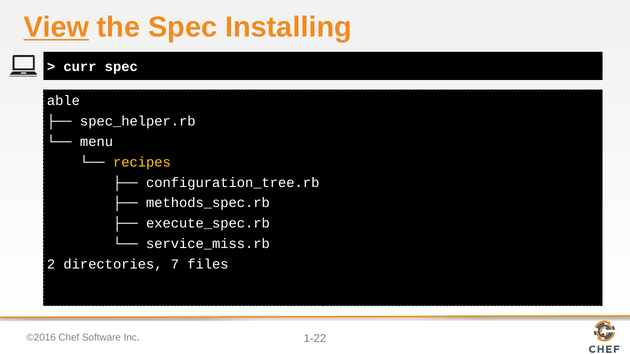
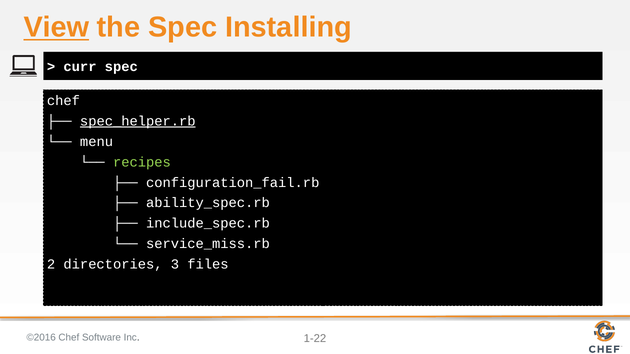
able at (64, 101): able -> chef
spec_helper.rb underline: none -> present
recipes colour: yellow -> light green
configuration_tree.rb: configuration_tree.rb -> configuration_fail.rb
methods_spec.rb: methods_spec.rb -> ability_spec.rb
execute_spec.rb: execute_spec.rb -> include_spec.rb
7: 7 -> 3
